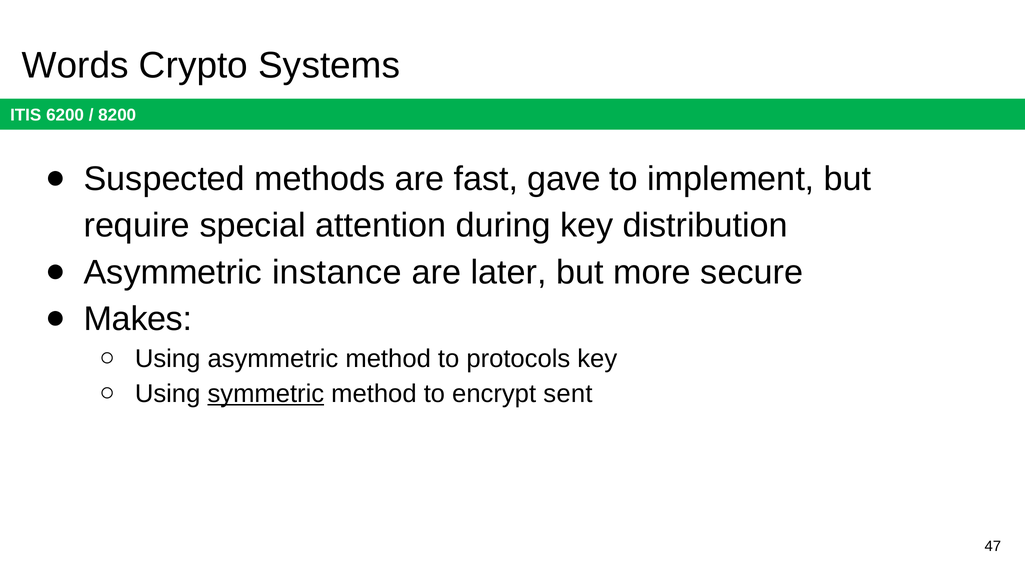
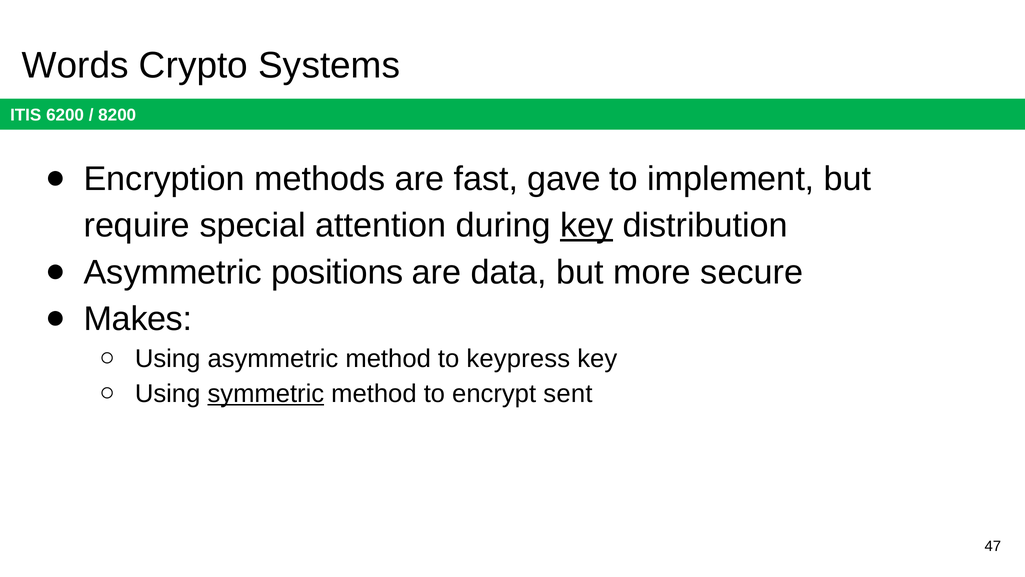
Suspected: Suspected -> Encryption
key at (587, 225) underline: none -> present
instance: instance -> positions
later: later -> data
protocols: protocols -> keypress
